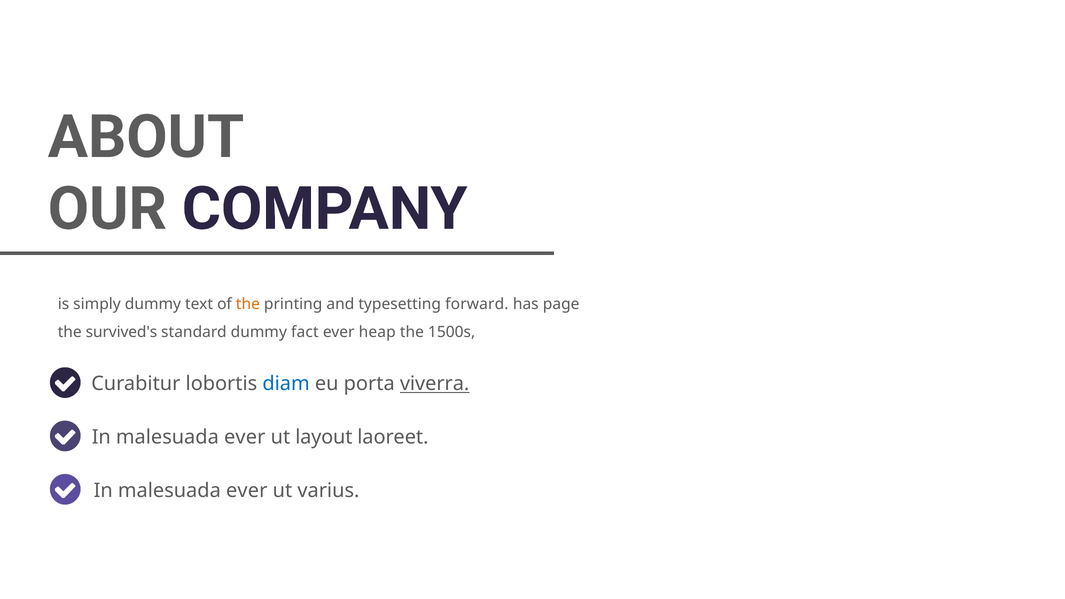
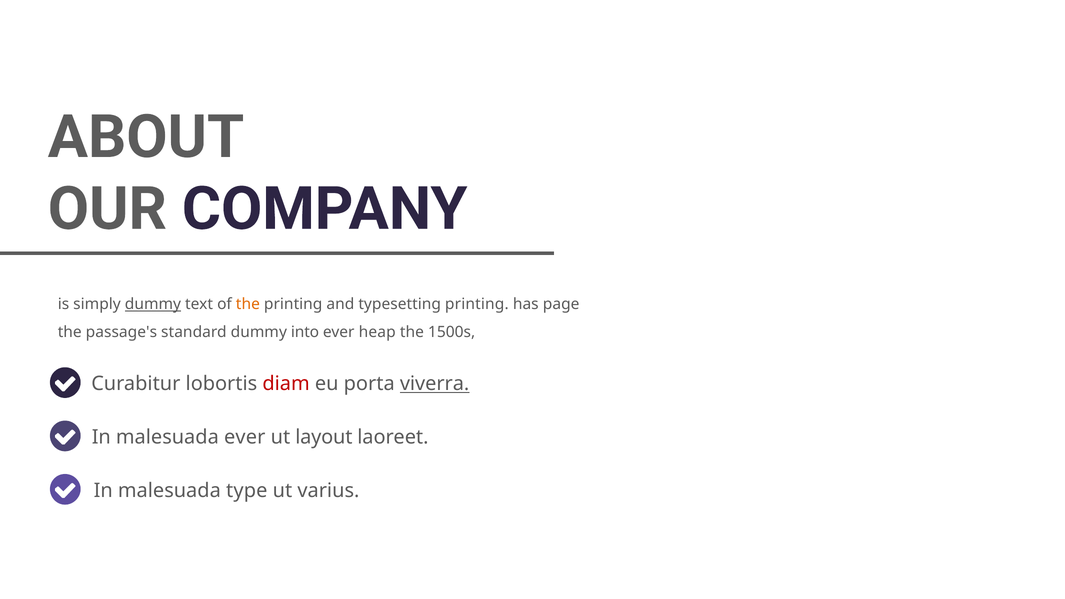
dummy at (153, 304) underline: none -> present
typesetting forward: forward -> printing
survived's: survived's -> passage's
fact: fact -> into
diam colour: blue -> red
ever at (247, 491): ever -> type
